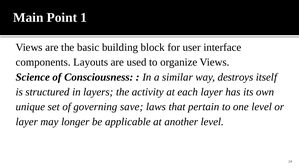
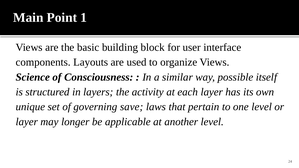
destroys: destroys -> possible
